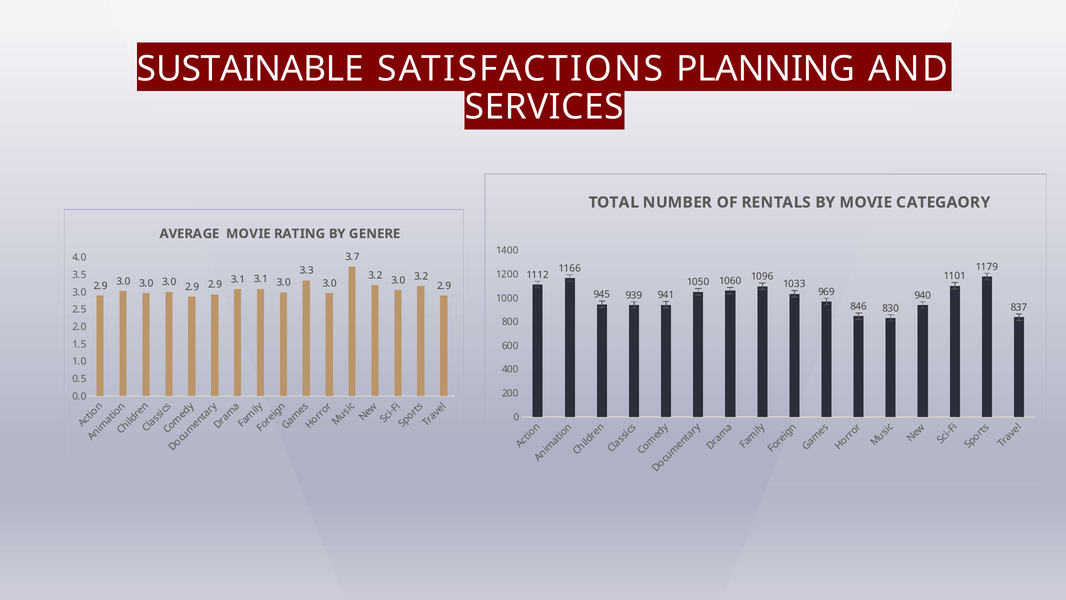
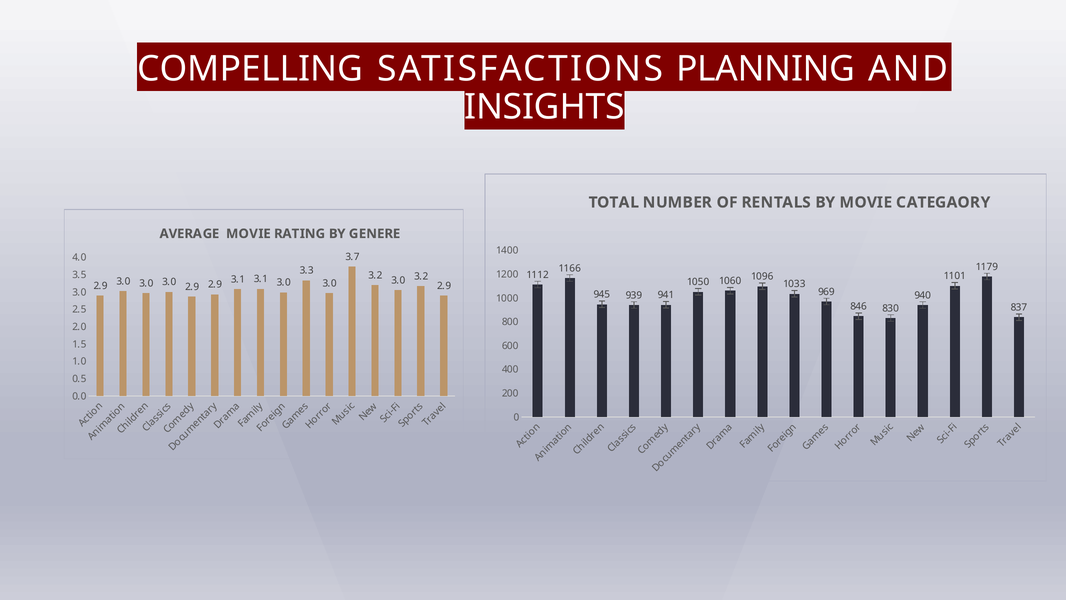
SUSTAINABLE: SUSTAINABLE -> COMPELLING
SERVICES: SERVICES -> INSIGHTS
